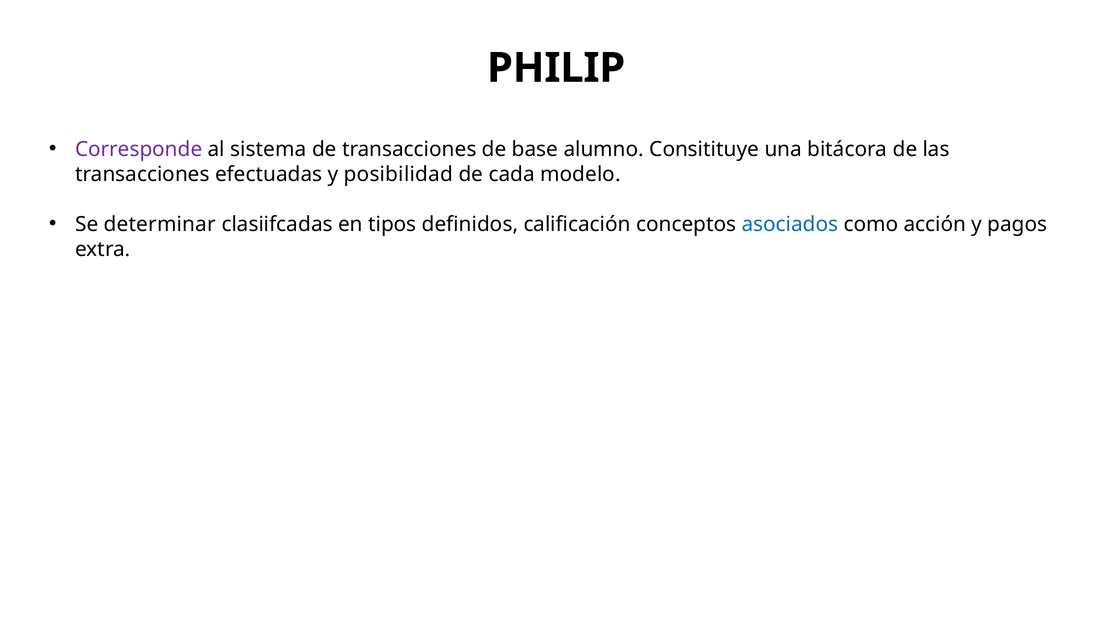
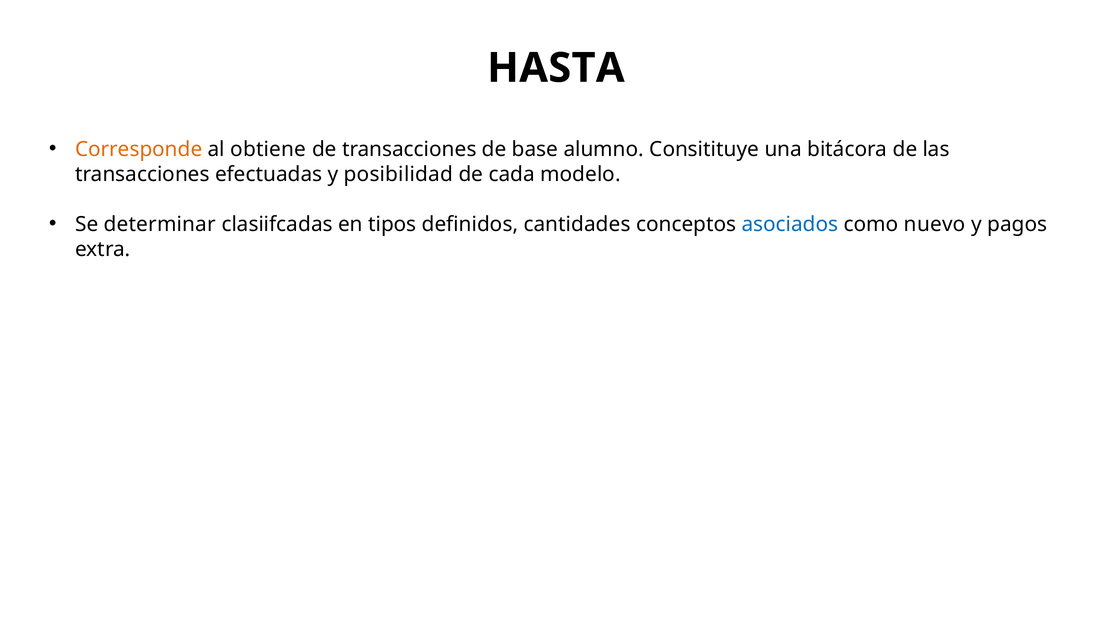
PHILIP: PHILIP -> HASTA
Corresponde colour: purple -> orange
sistema: sistema -> obtiene
calificación: calificación -> cantidades
acción: acción -> nuevo
